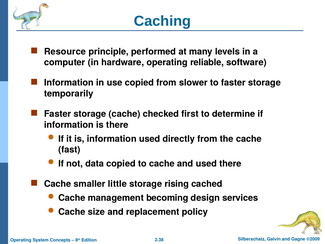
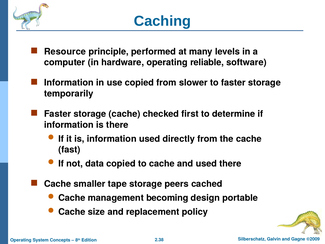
little: little -> tape
rising: rising -> peers
services: services -> portable
